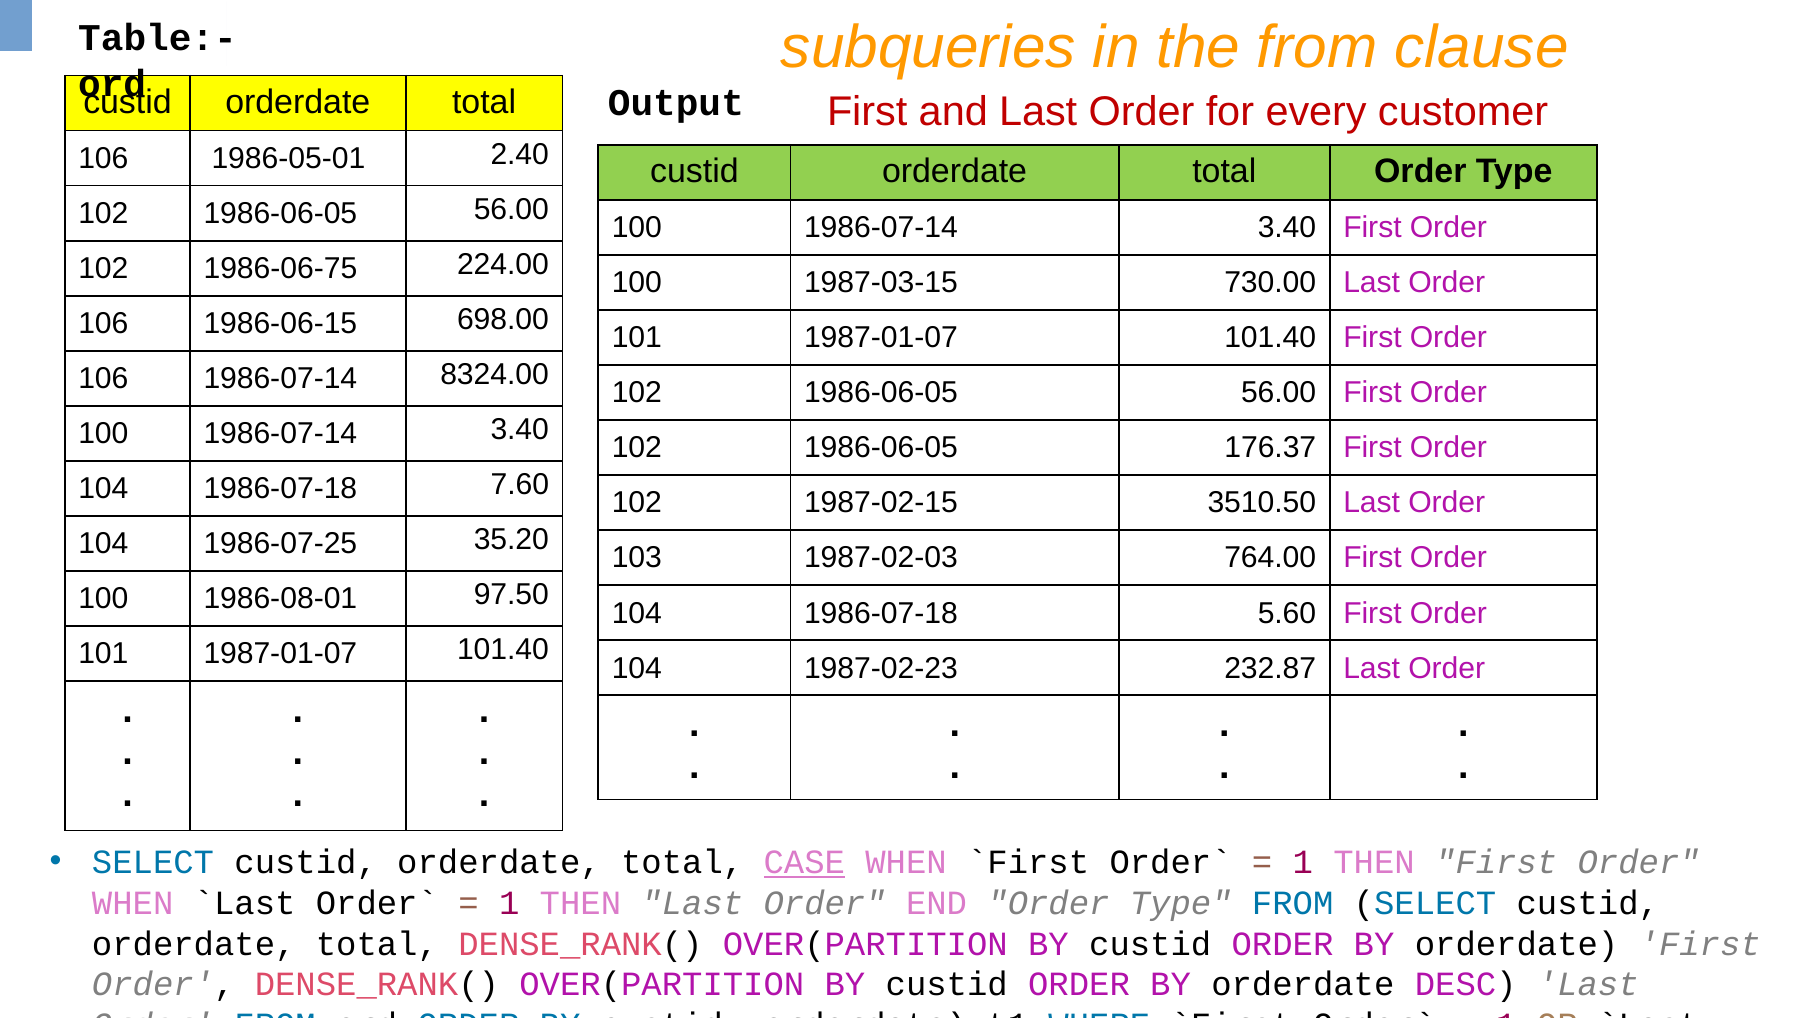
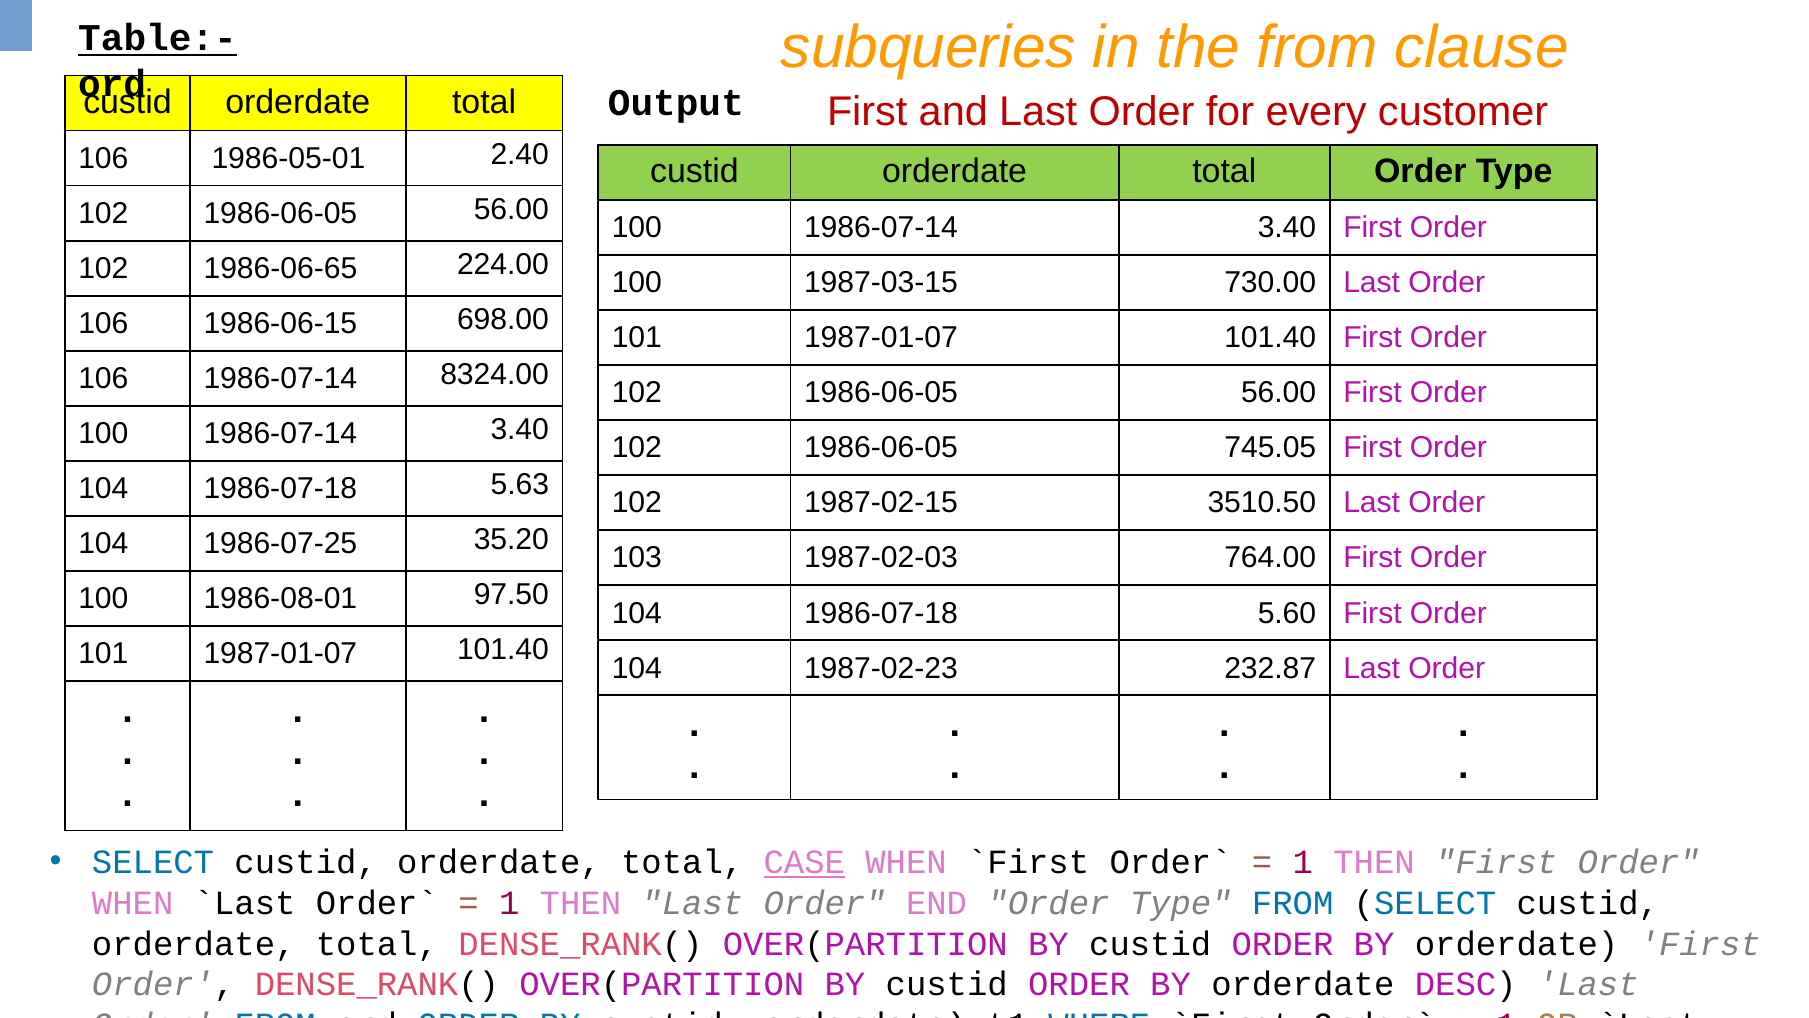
Table:- underline: none -> present
1986-06-75: 1986-06-75 -> 1986-06-65
176.37: 176.37 -> 745.05
7.60: 7.60 -> 5.63
